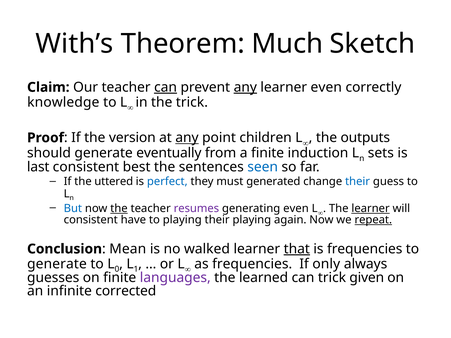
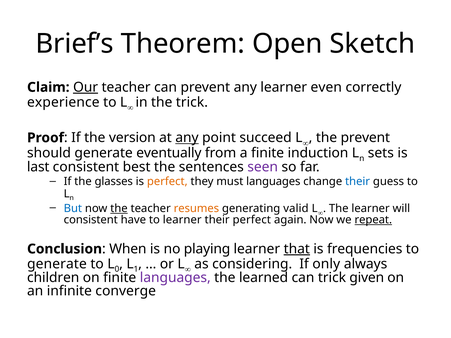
With’s: With’s -> Brief’s
Much: Much -> Open
Our underline: none -> present
can at (166, 87) underline: present -> none
any at (245, 87) underline: present -> none
knowledge: knowledge -> experience
children: children -> succeed
the outputs: outputs -> prevent
seen colour: blue -> purple
uttered: uttered -> glasses
perfect at (167, 181) colour: blue -> orange
must generated: generated -> languages
resumes colour: purple -> orange
generating even: even -> valid
learner at (371, 209) underline: present -> none
to playing: playing -> learner
their playing: playing -> perfect
Mean: Mean -> When
walked: walked -> playing
as frequencies: frequencies -> considering
guesses: guesses -> children
corrected: corrected -> converge
